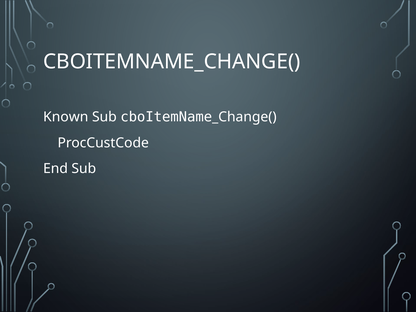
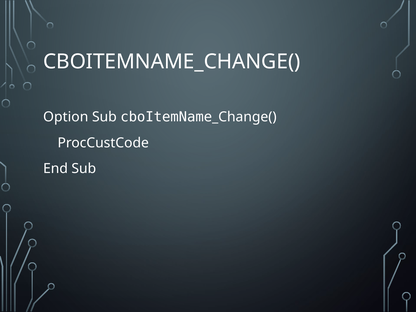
Known: Known -> Option
